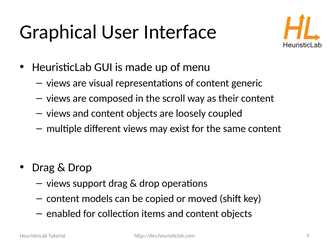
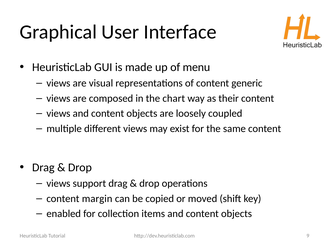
scroll: scroll -> chart
models: models -> margin
